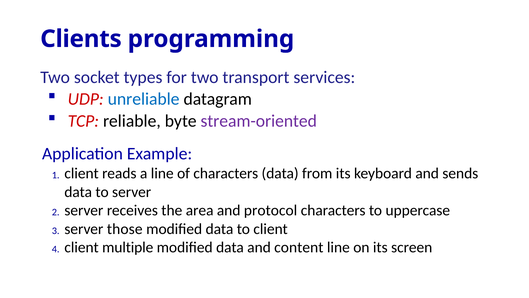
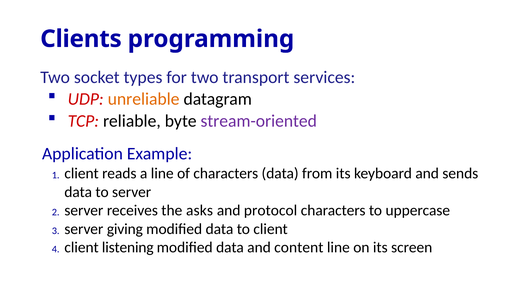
unreliable colour: blue -> orange
area: area -> asks
those: those -> giving
multiple: multiple -> listening
